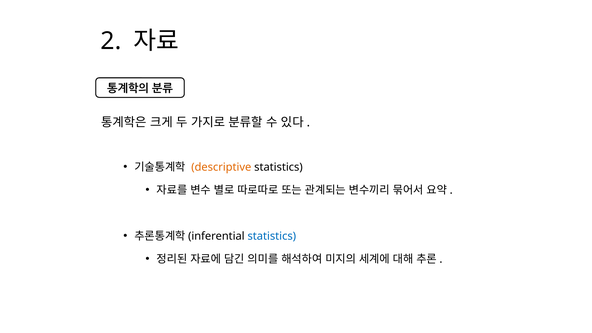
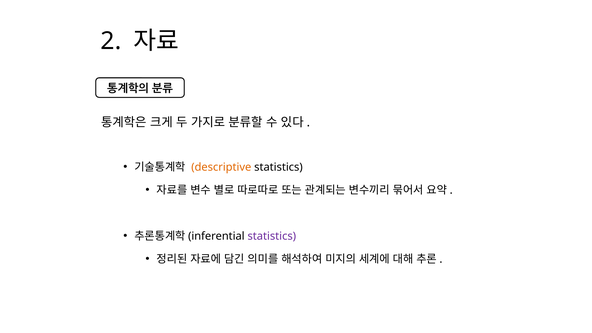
statistics at (272, 236) colour: blue -> purple
